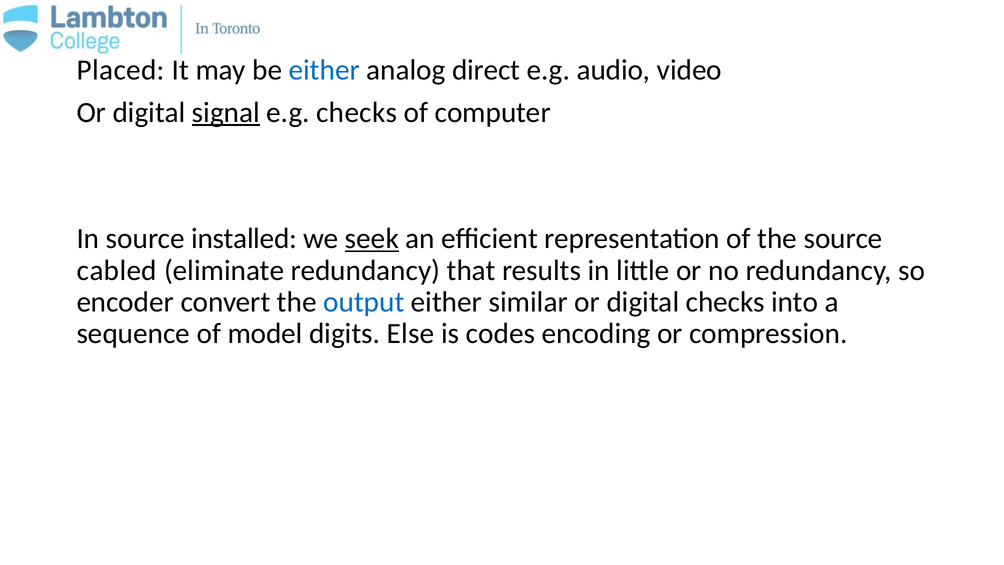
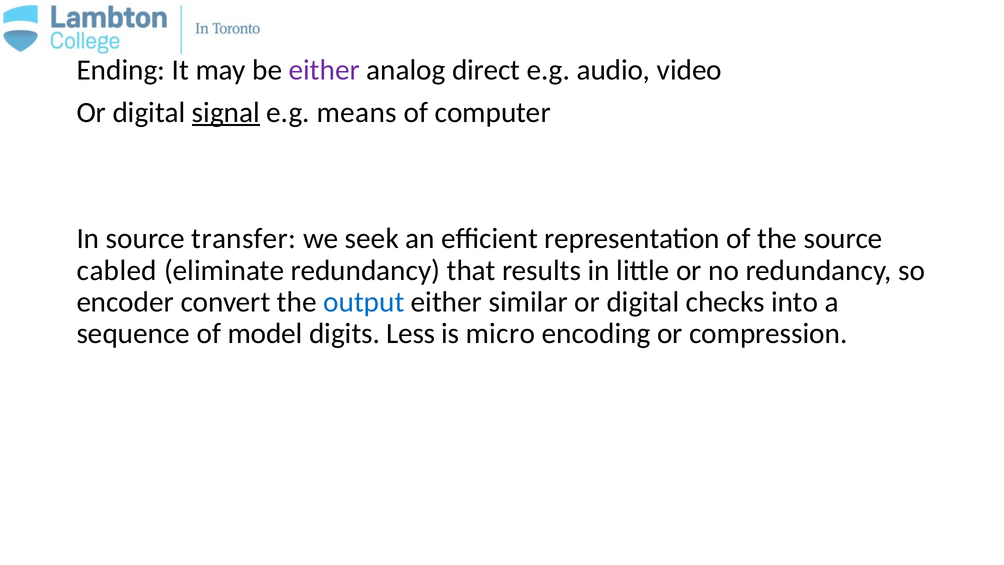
Placed: Placed -> Ending
either at (324, 70) colour: blue -> purple
e.g checks: checks -> means
installed: installed -> transfer
seek underline: present -> none
Else: Else -> Less
codes: codes -> micro
